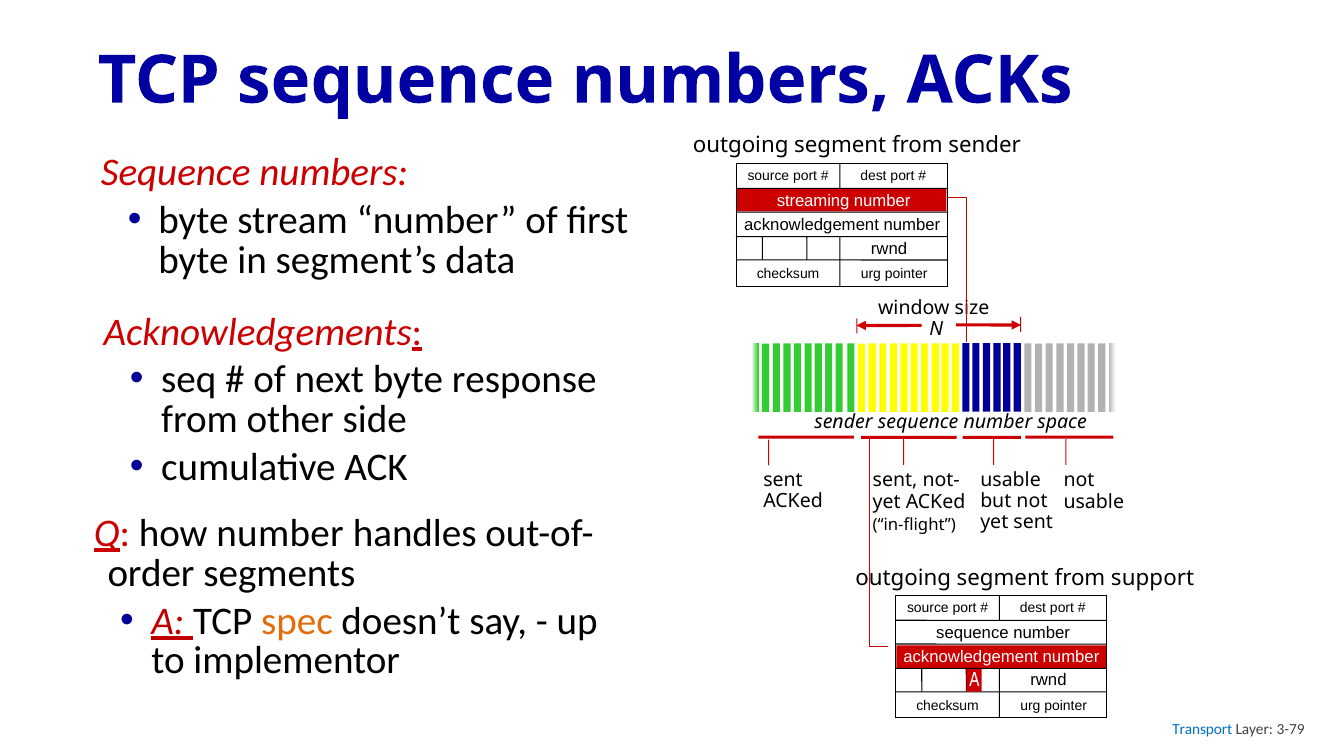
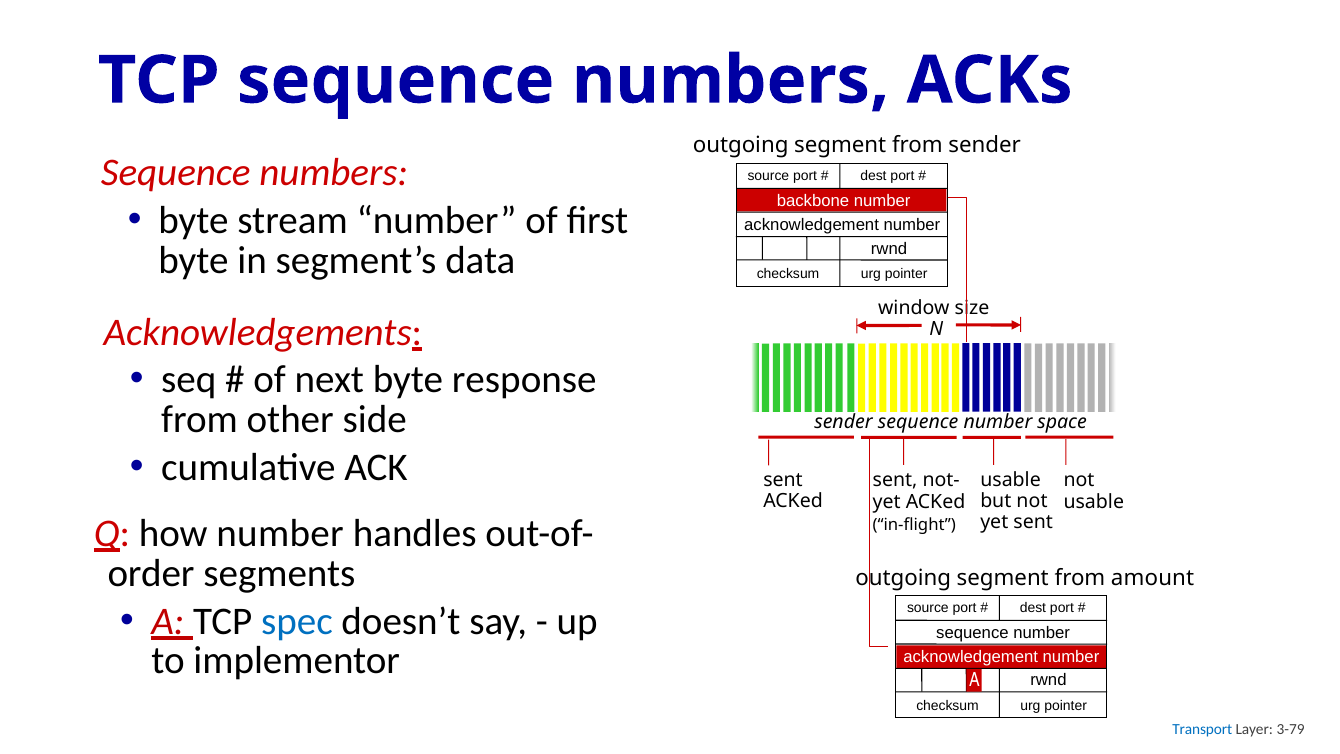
streaming: streaming -> backbone
support: support -> amount
spec colour: orange -> blue
